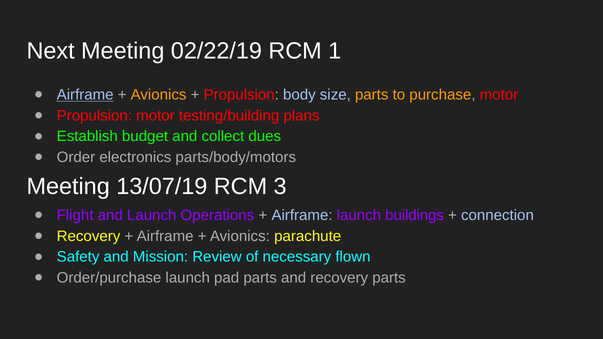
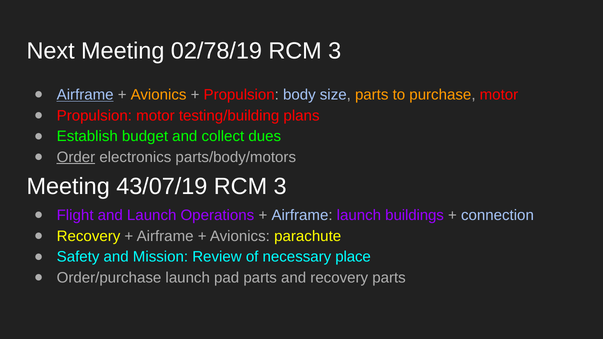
02/22/19: 02/22/19 -> 02/78/19
1 at (335, 51): 1 -> 3
Order underline: none -> present
13/07/19: 13/07/19 -> 43/07/19
flown: flown -> place
